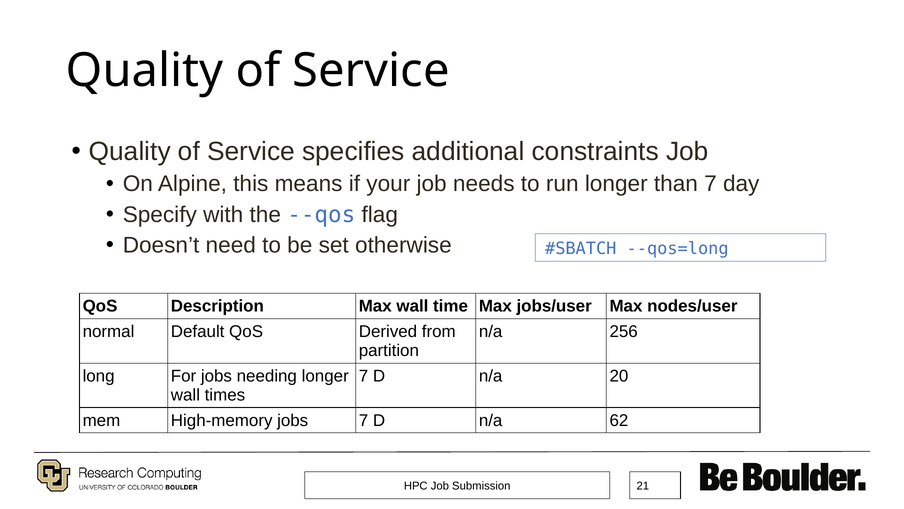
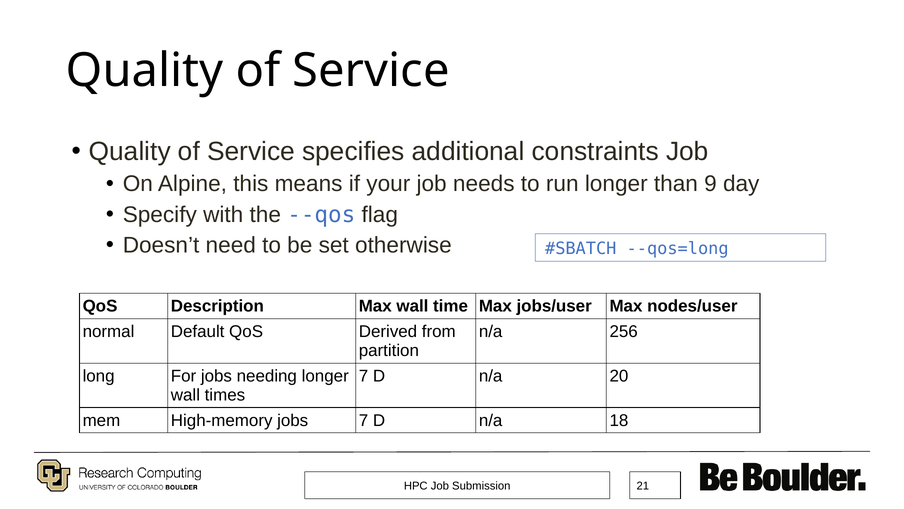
than 7: 7 -> 9
62: 62 -> 18
